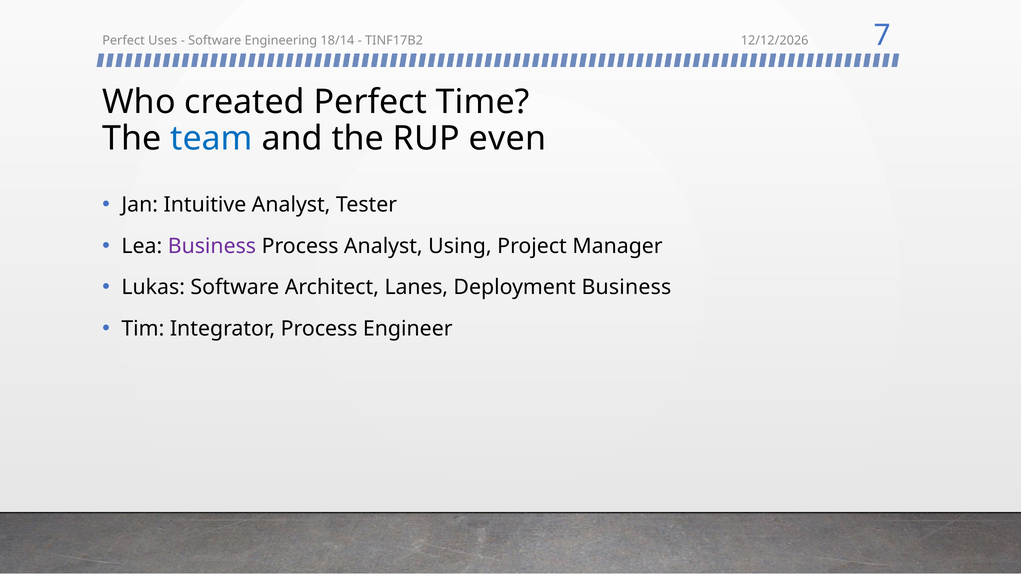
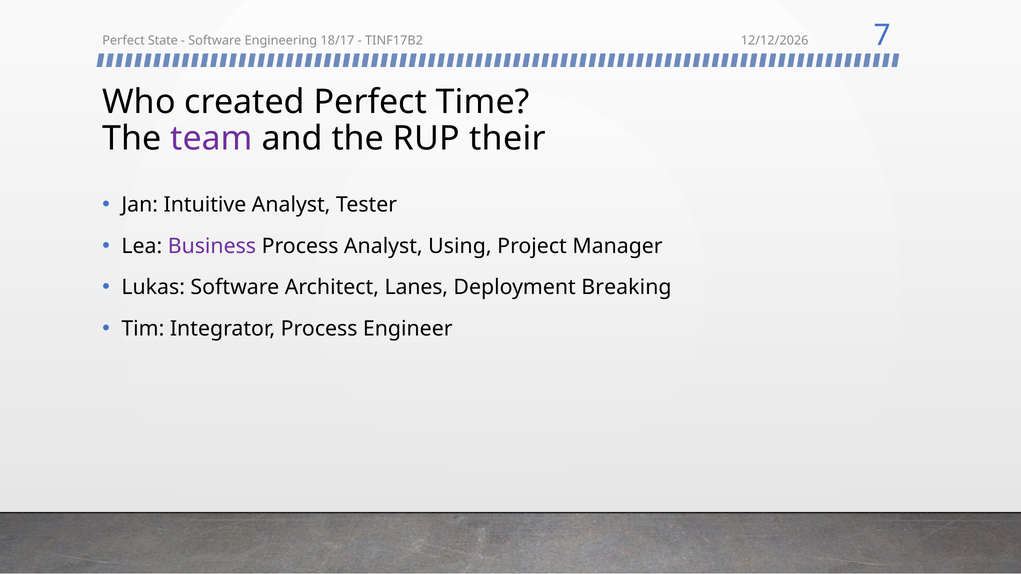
Uses: Uses -> State
18/14: 18/14 -> 18/17
team colour: blue -> purple
even: even -> their
Deployment Business: Business -> Breaking
